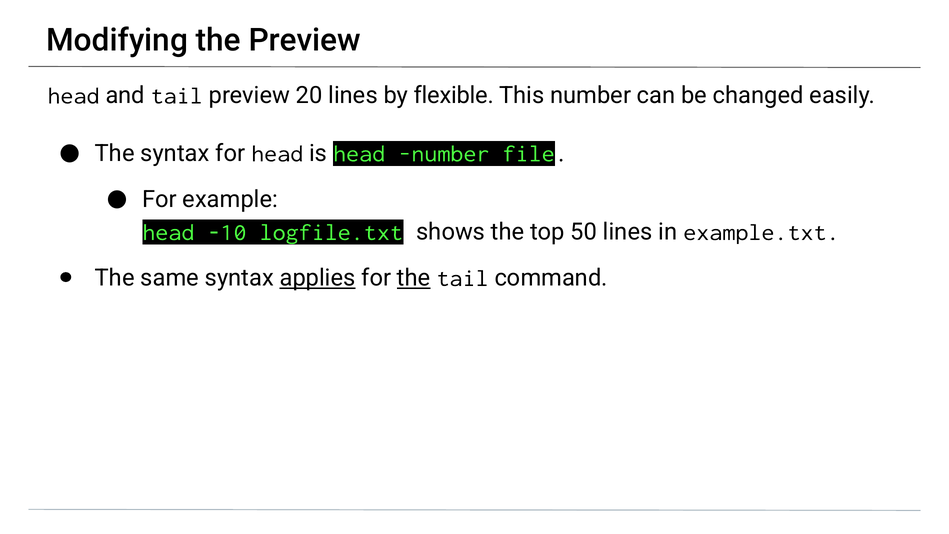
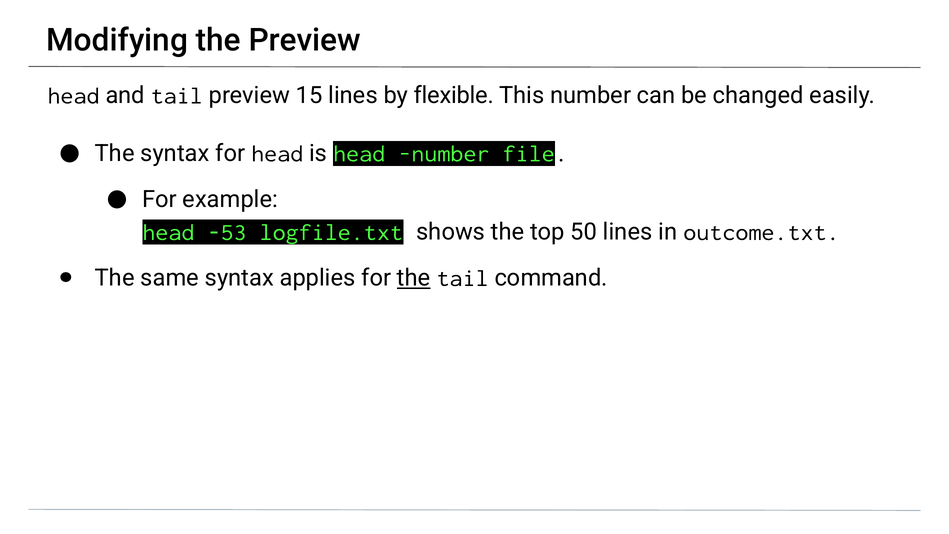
20: 20 -> 15
-10: -10 -> -53
example.txt: example.txt -> outcome.txt
applies underline: present -> none
